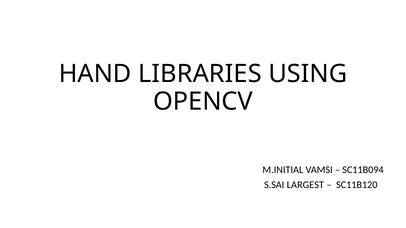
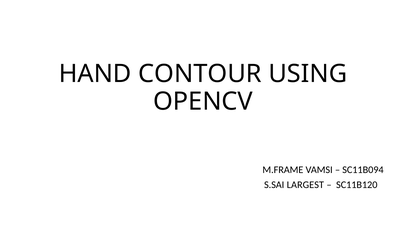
LIBRARIES: LIBRARIES -> CONTOUR
M.INITIAL: M.INITIAL -> M.FRAME
